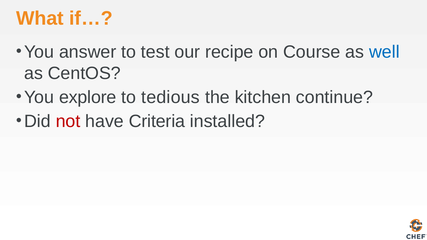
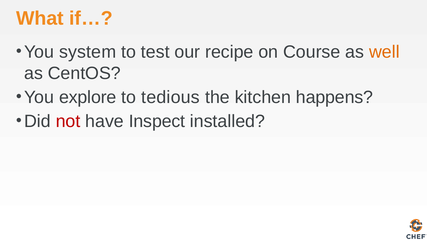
answer: answer -> system
well colour: blue -> orange
continue: continue -> happens
Criteria: Criteria -> Inspect
